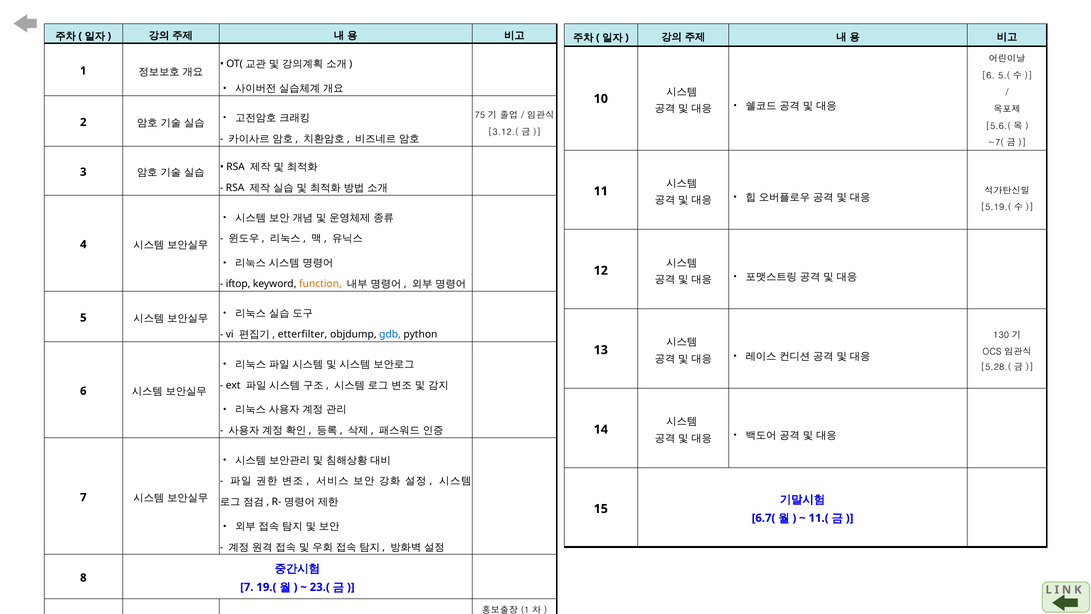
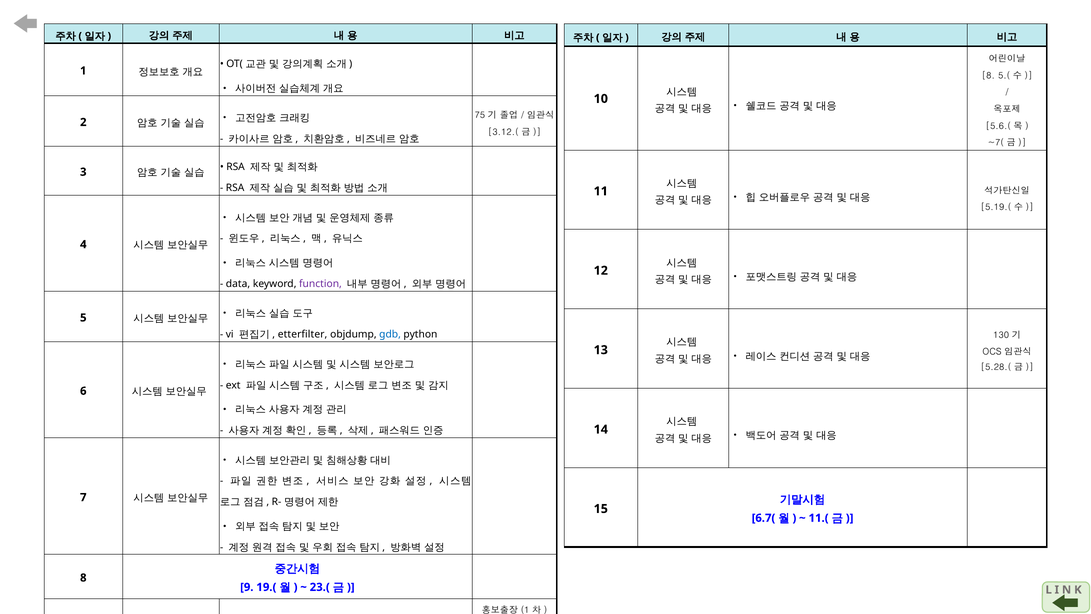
6 at (988, 76): 6 -> 8
iftop: iftop -> data
function colour: orange -> purple
7 at (247, 587): 7 -> 9
